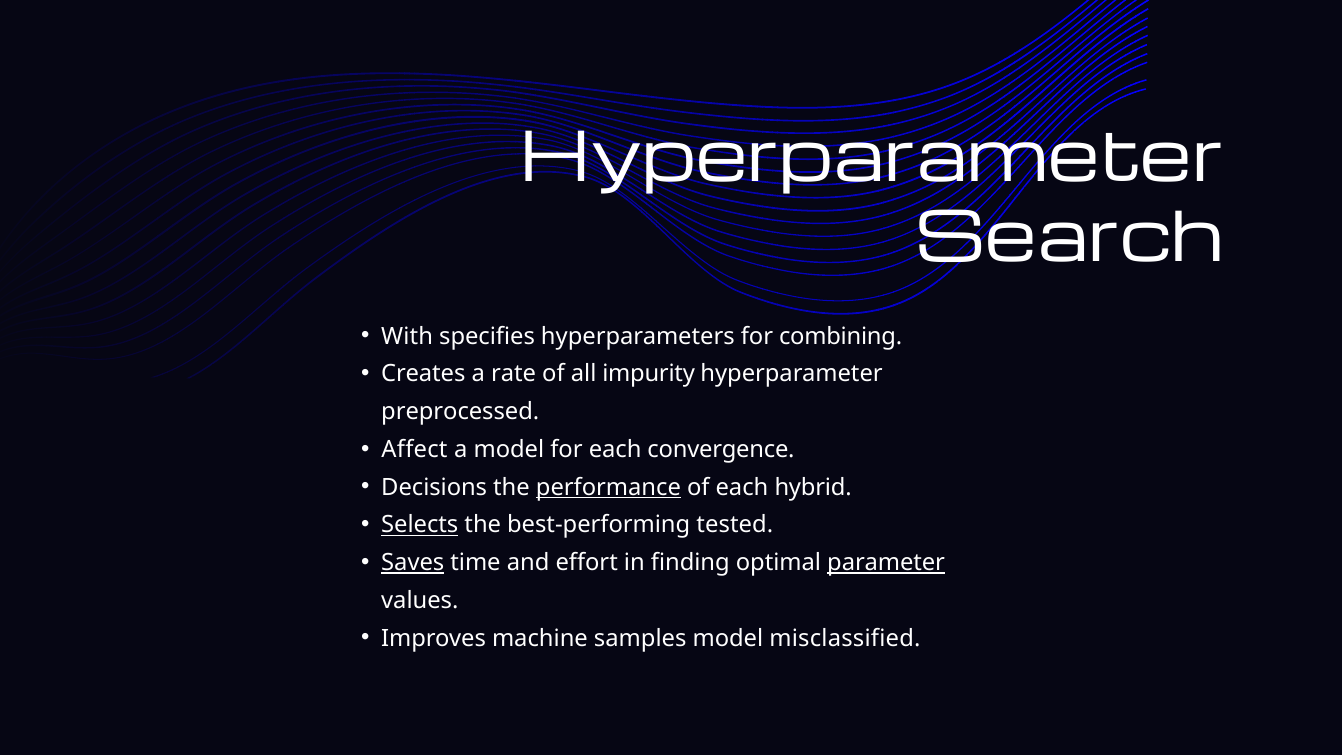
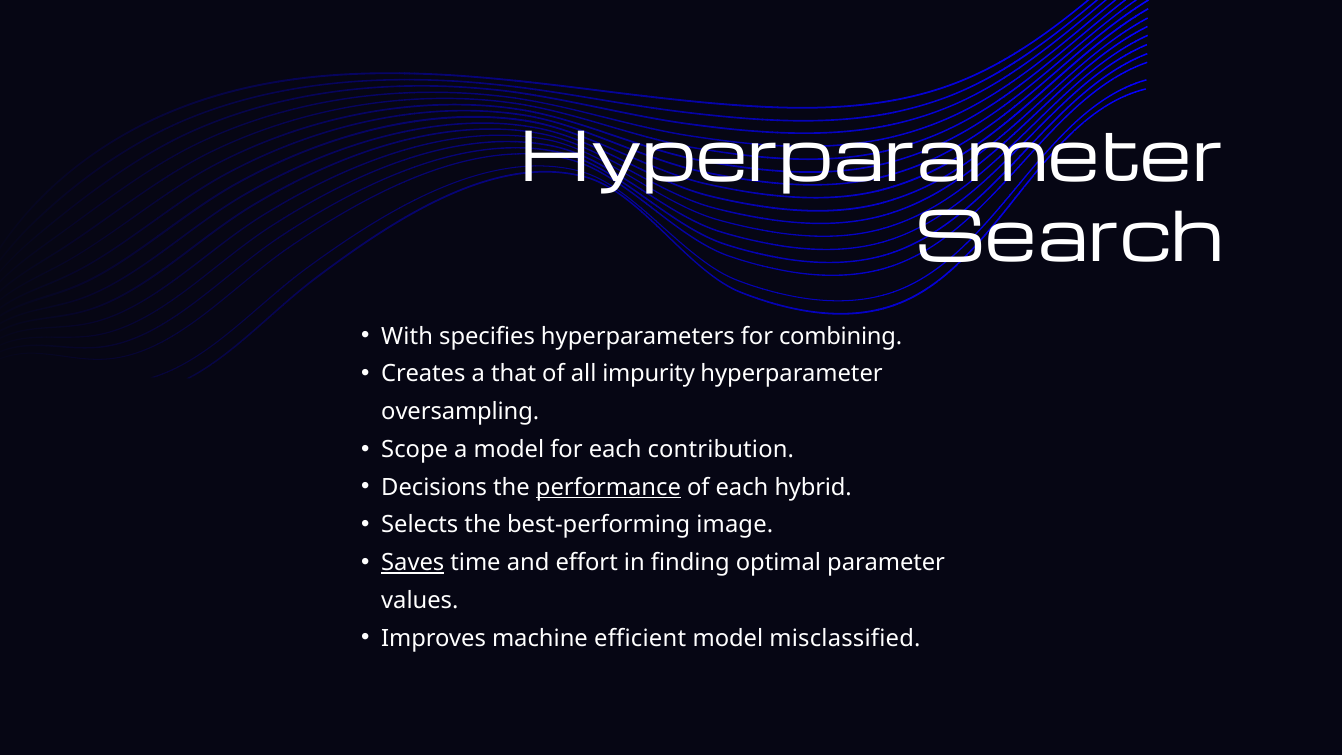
rate: rate -> that
preprocessed: preprocessed -> oversampling
Affect: Affect -> Scope
convergence: convergence -> contribution
Selects underline: present -> none
tested: tested -> image
parameter underline: present -> none
samples: samples -> efficient
